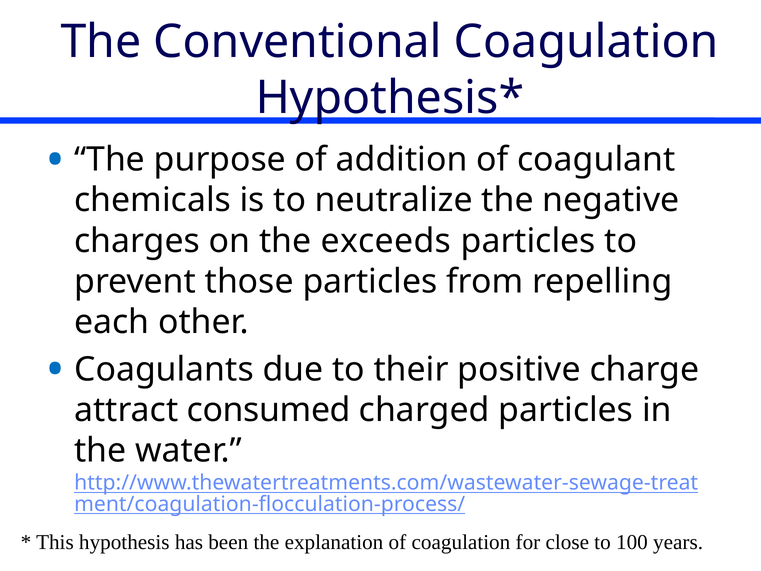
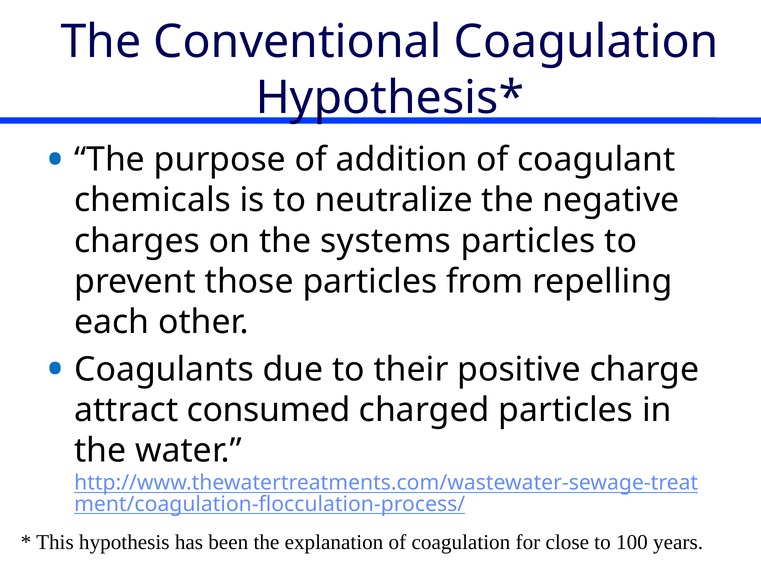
exceeds: exceeds -> systems
